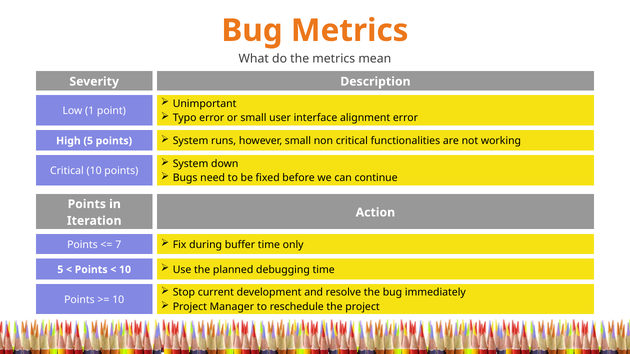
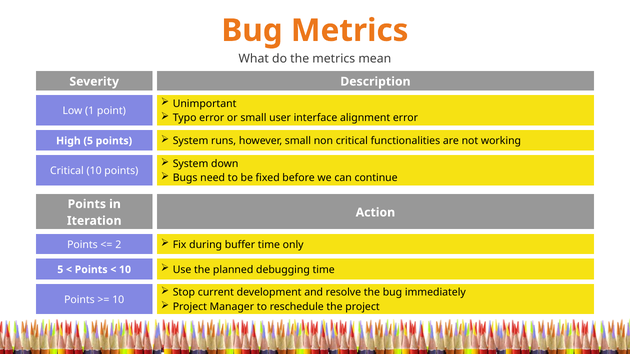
7: 7 -> 2
